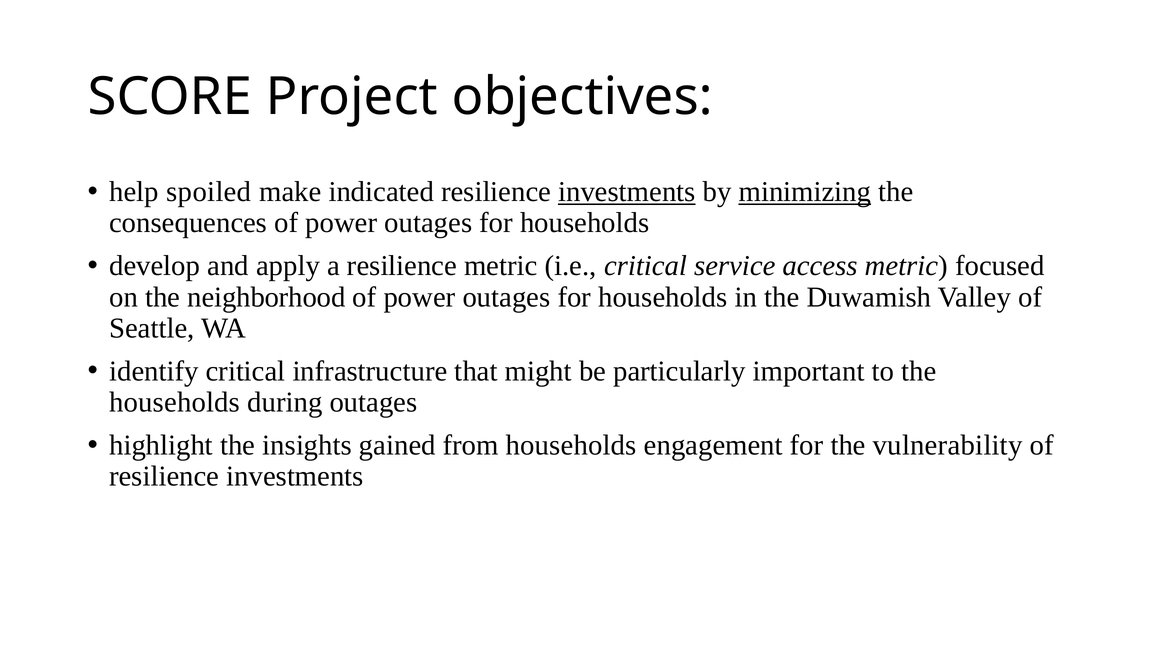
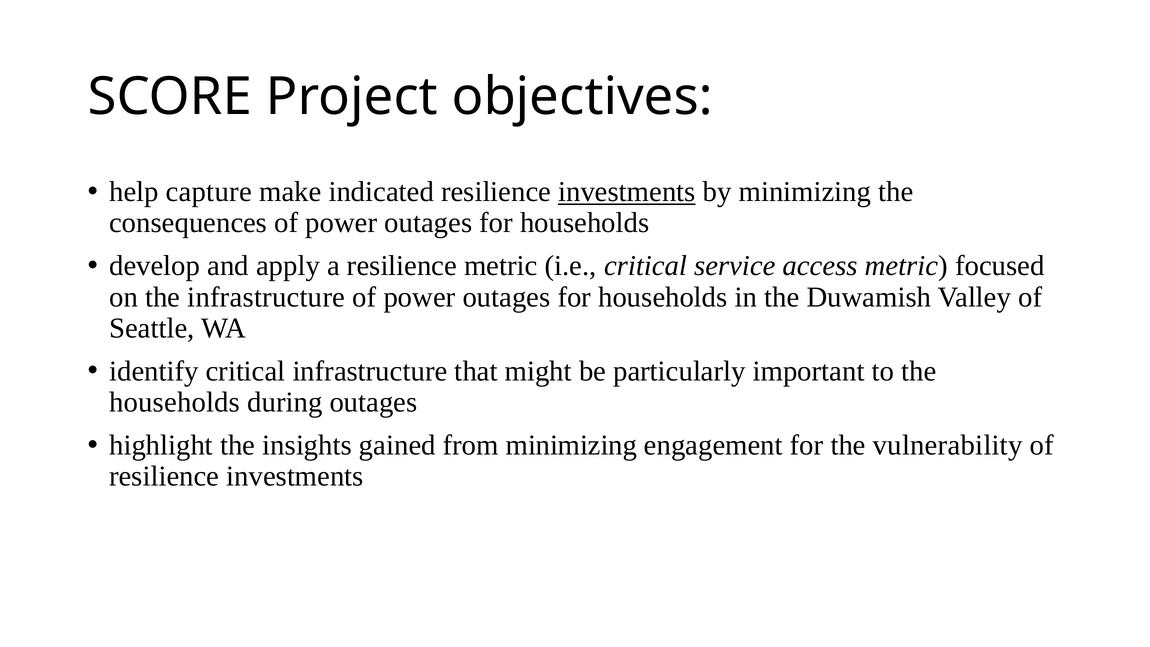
spoiled: spoiled -> capture
minimizing at (805, 192) underline: present -> none
the neighborhood: neighborhood -> infrastructure
from households: households -> minimizing
